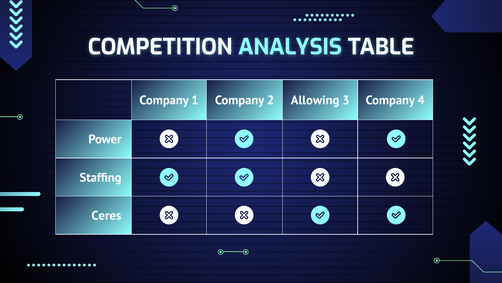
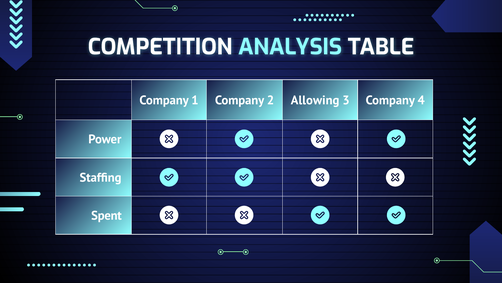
Ceres: Ceres -> Spent
